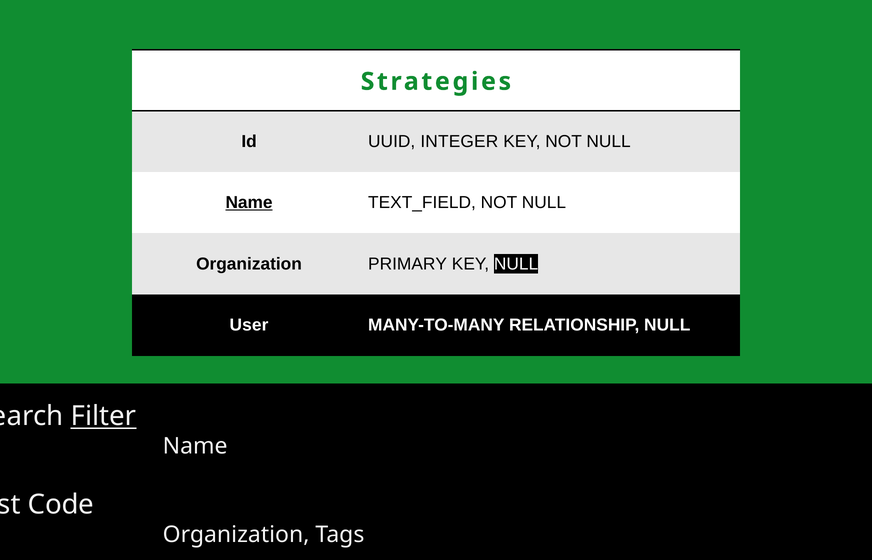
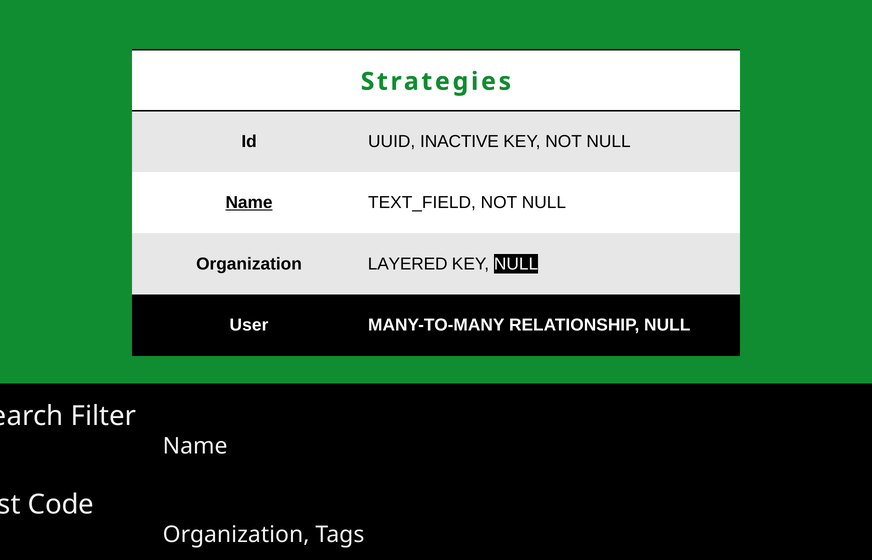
INTEGER: INTEGER -> INACTIVE
PRIMARY: PRIMARY -> LAYERED
Filter underline: present -> none
